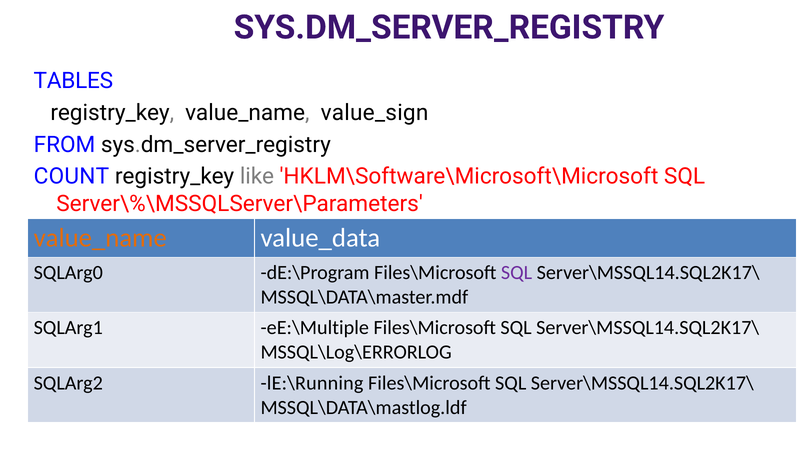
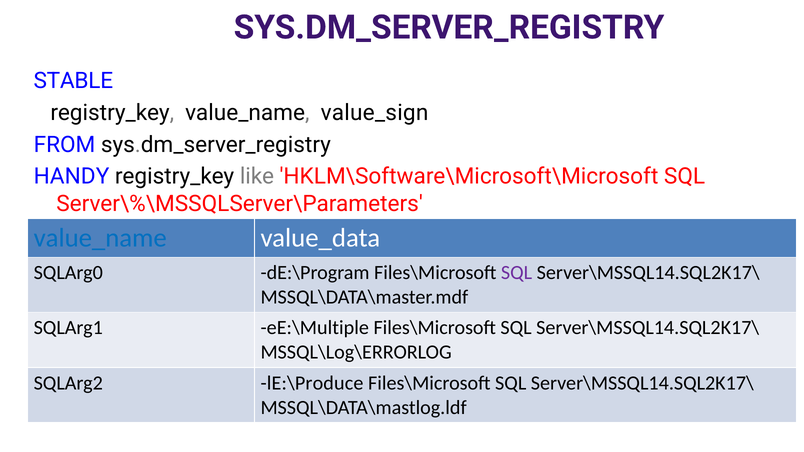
TABLES: TABLES -> STABLE
COUNT: COUNT -> HANDY
value_name at (100, 238) colour: orange -> blue
lE:\Running: lE:\Running -> lE:\Produce
